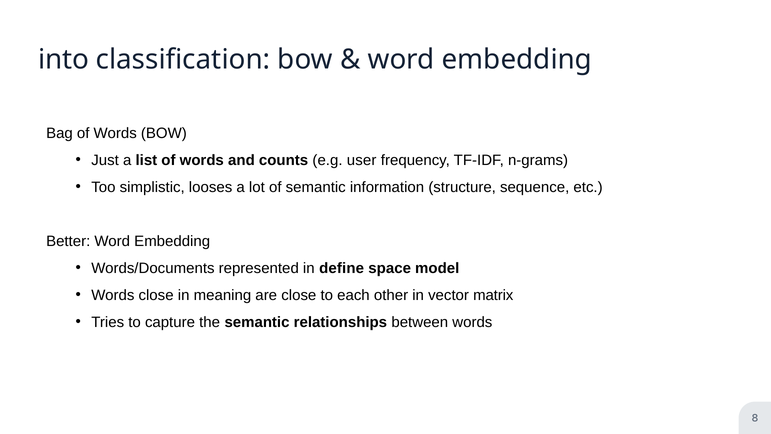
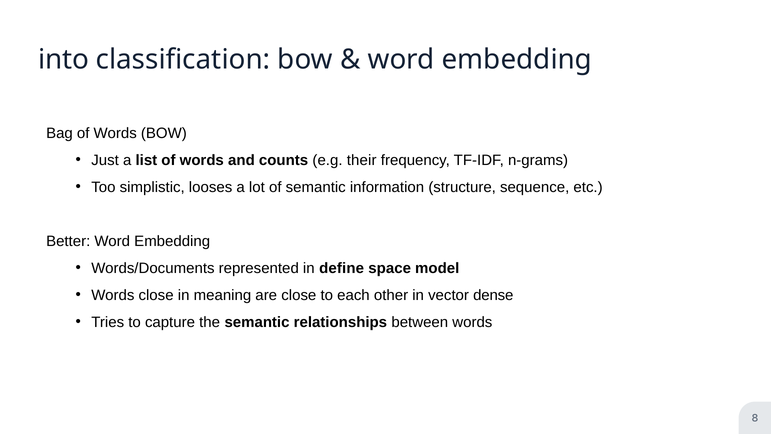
user: user -> their
matrix: matrix -> dense
